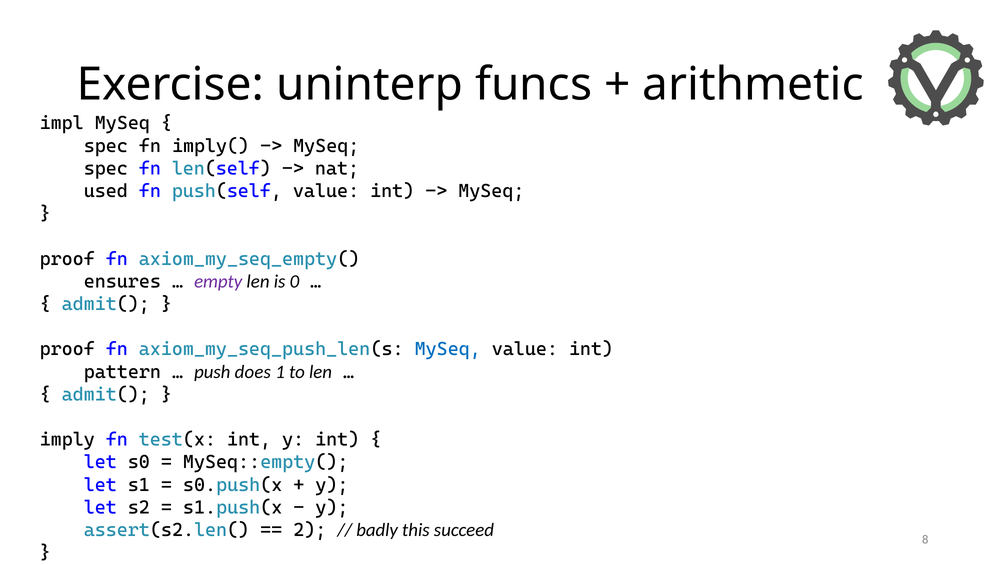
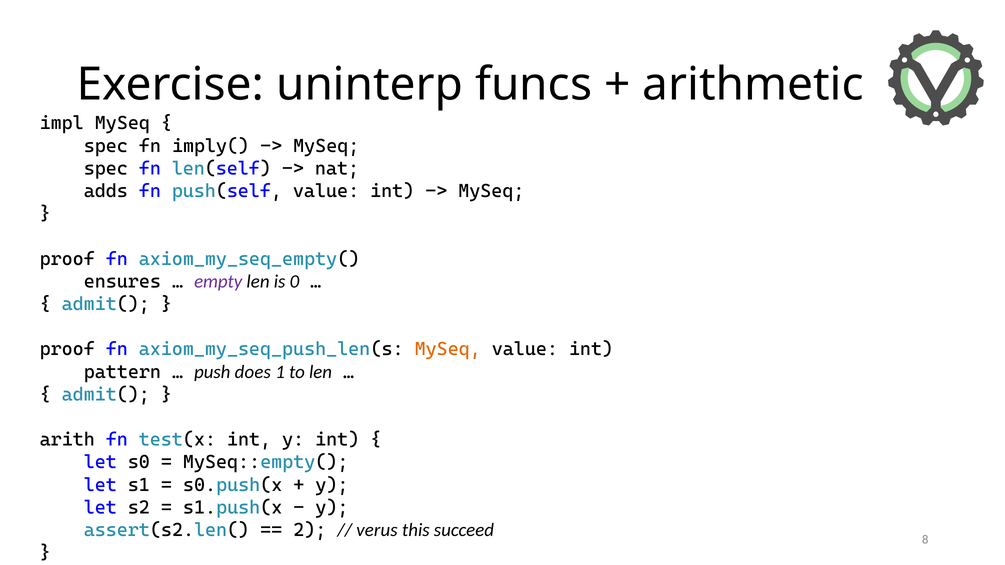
used: used -> adds
MySeq at (448, 349) colour: blue -> orange
imply: imply -> arith
badly: badly -> verus
